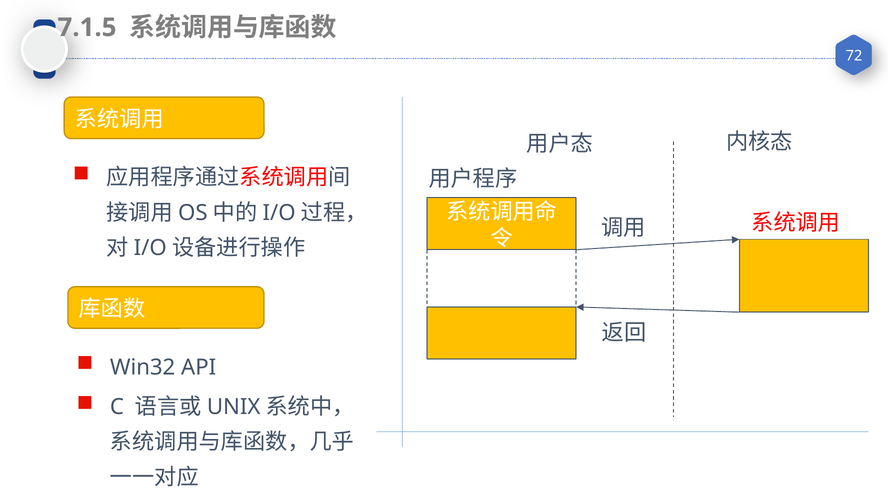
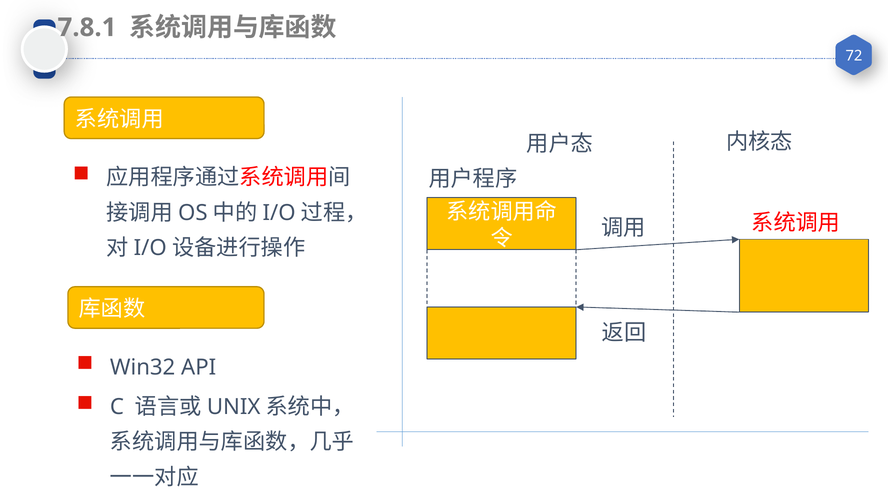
7.1.5: 7.1.5 -> 7.8.1
